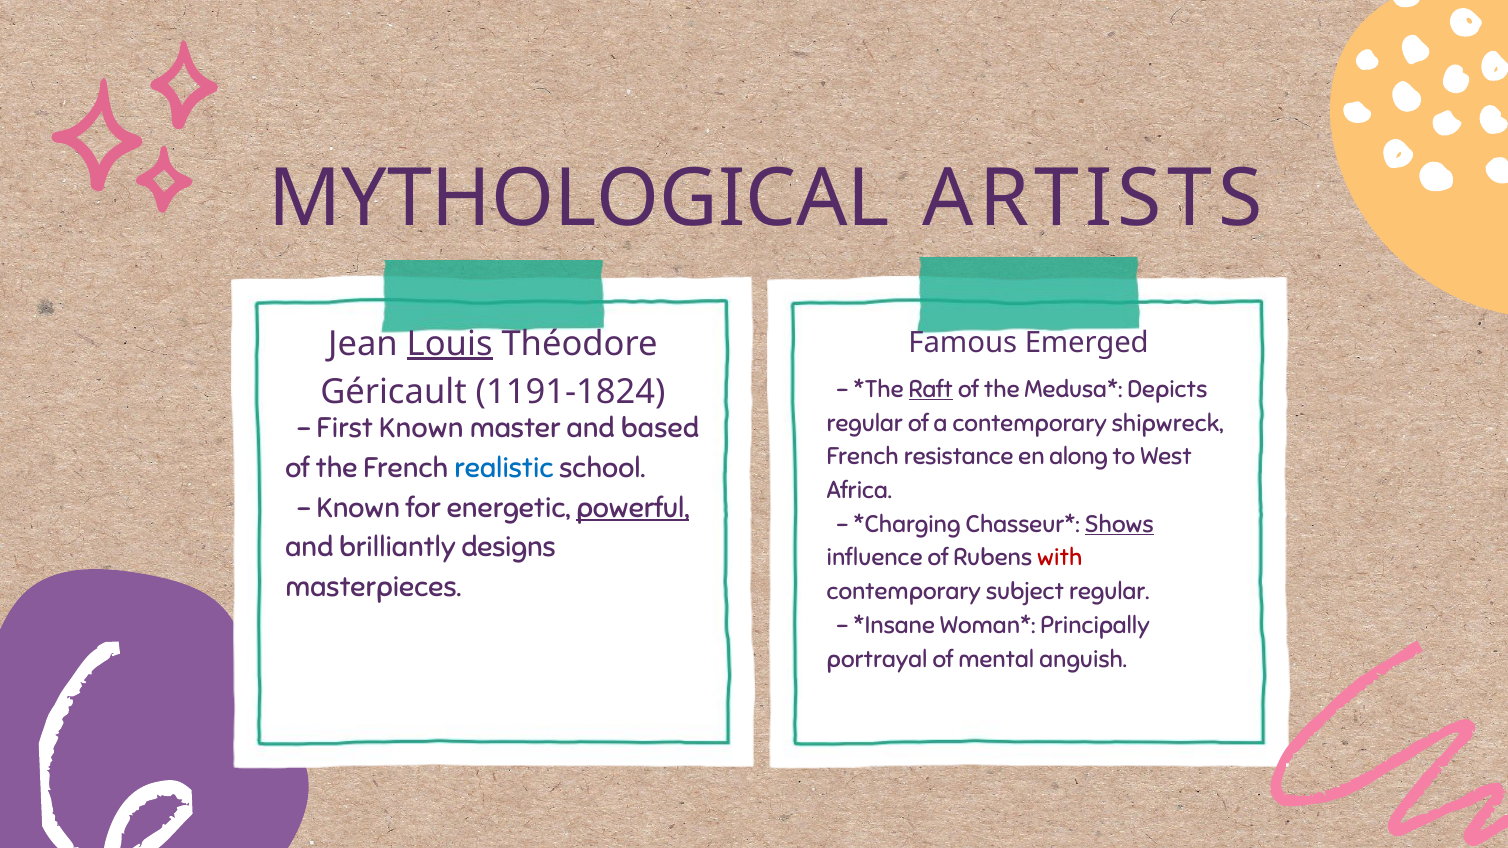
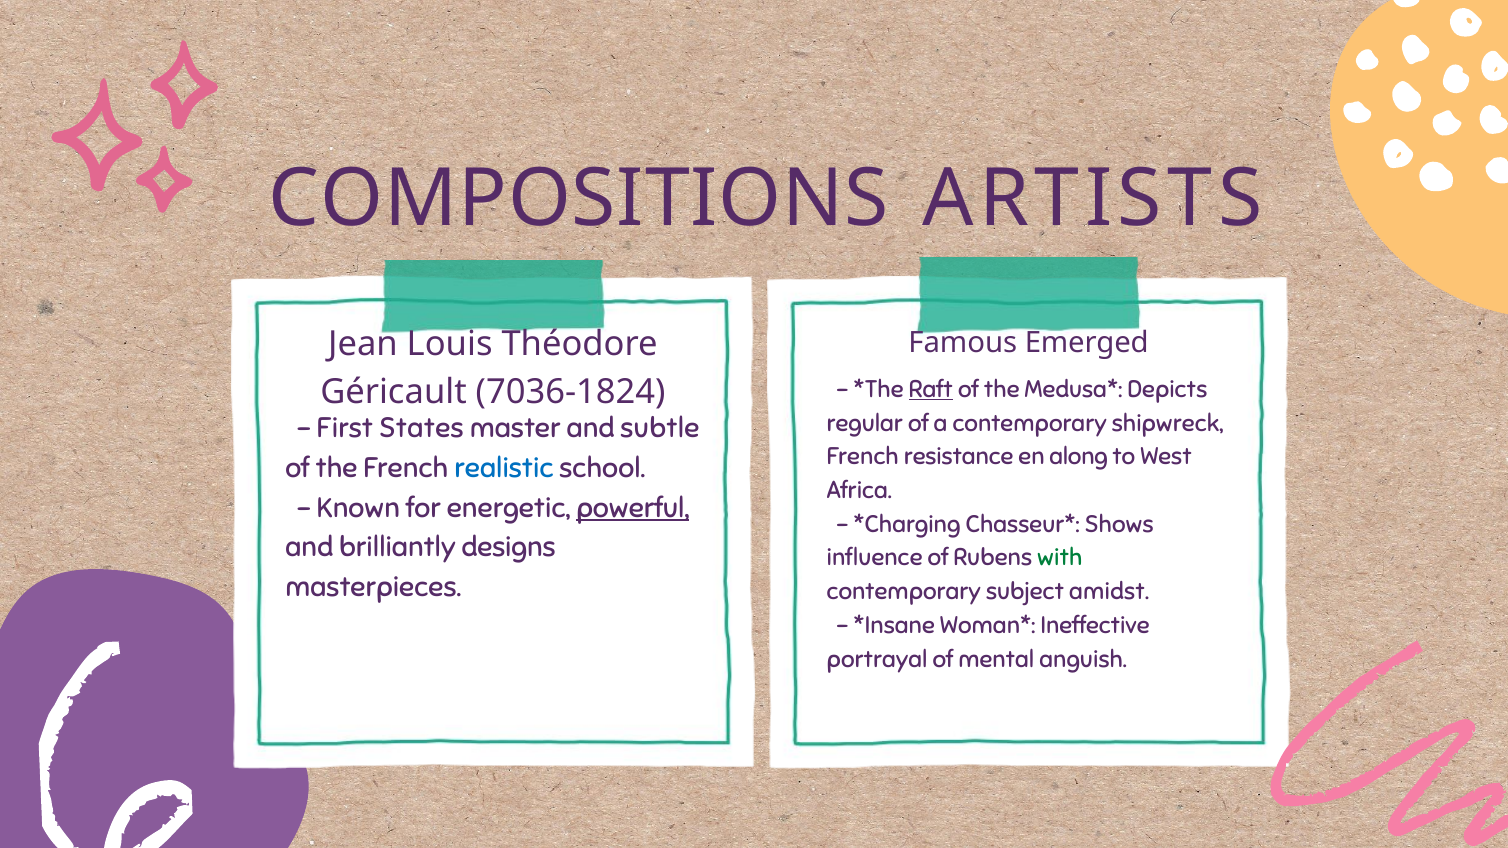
MYTHOLOGICAL: MYTHOLOGICAL -> COMPOSITIONS
Louis underline: present -> none
1191-1824: 1191-1824 -> 7036-1824
First Known: Known -> States
based: based -> subtle
Shows underline: present -> none
with colour: red -> green
subject regular: regular -> amidst
Principally: Principally -> Ineffective
